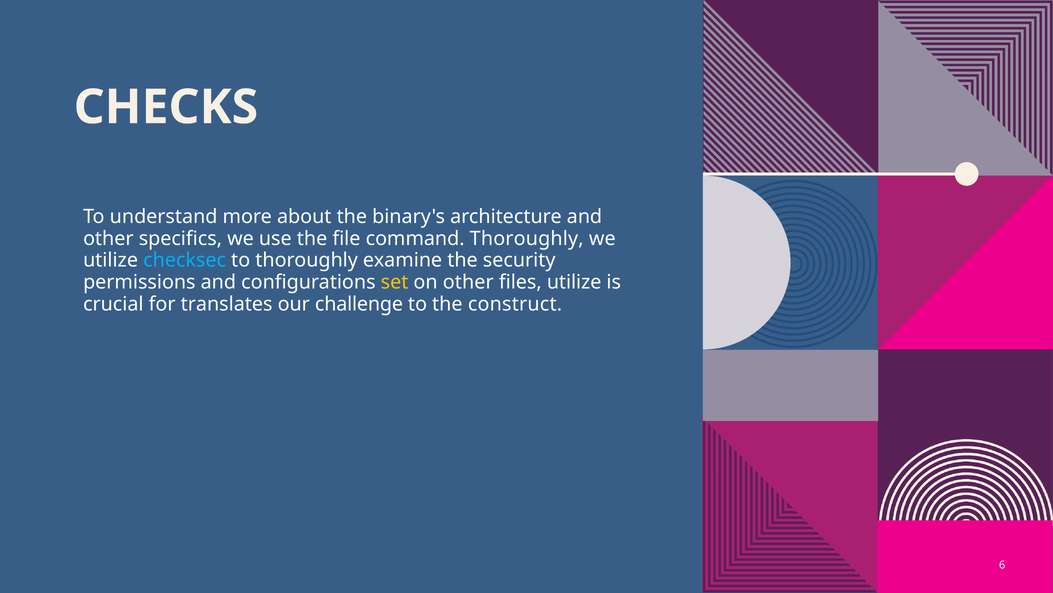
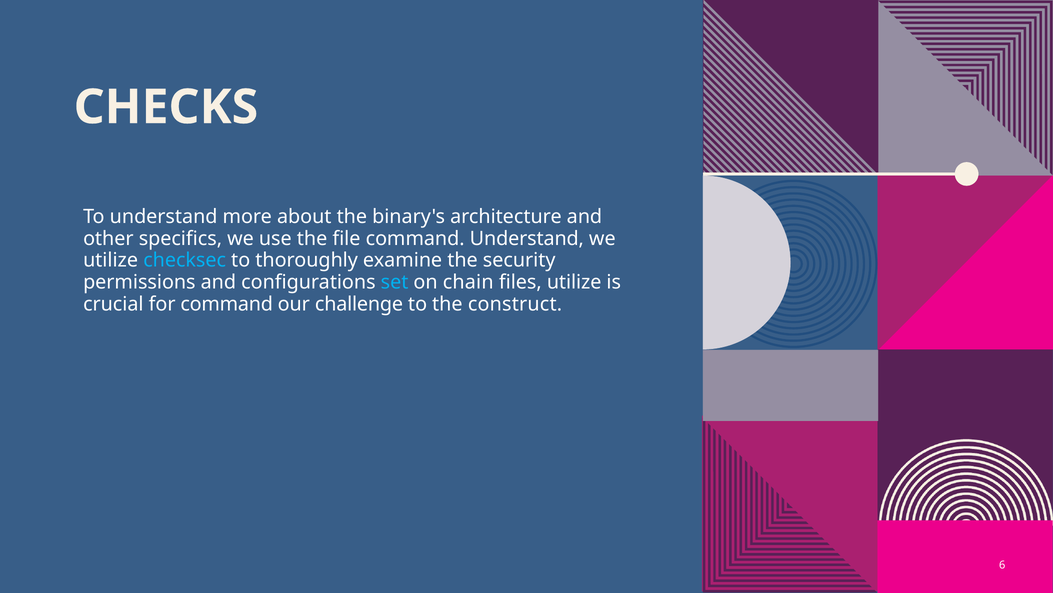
command Thoroughly: Thoroughly -> Understand
set colour: yellow -> light blue
on other: other -> chain
for translates: translates -> command
